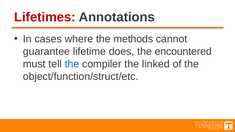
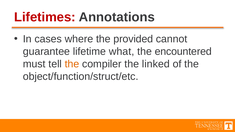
methods: methods -> provided
does: does -> what
the at (72, 64) colour: blue -> orange
